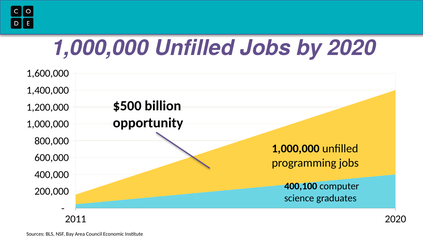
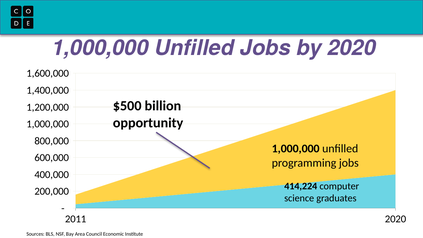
400,100: 400,100 -> 414,224
